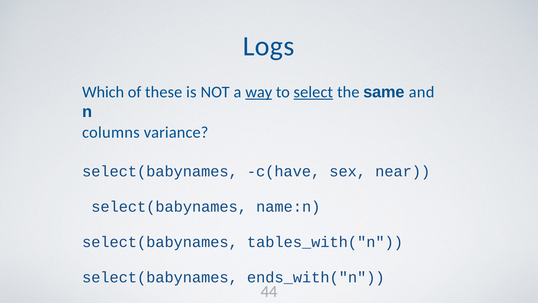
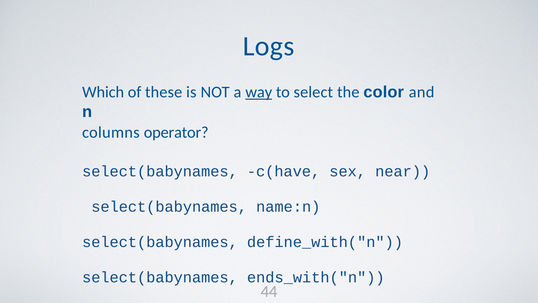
select underline: present -> none
same: same -> color
variance: variance -> operator
tables_with("n: tables_with("n -> define_with("n
